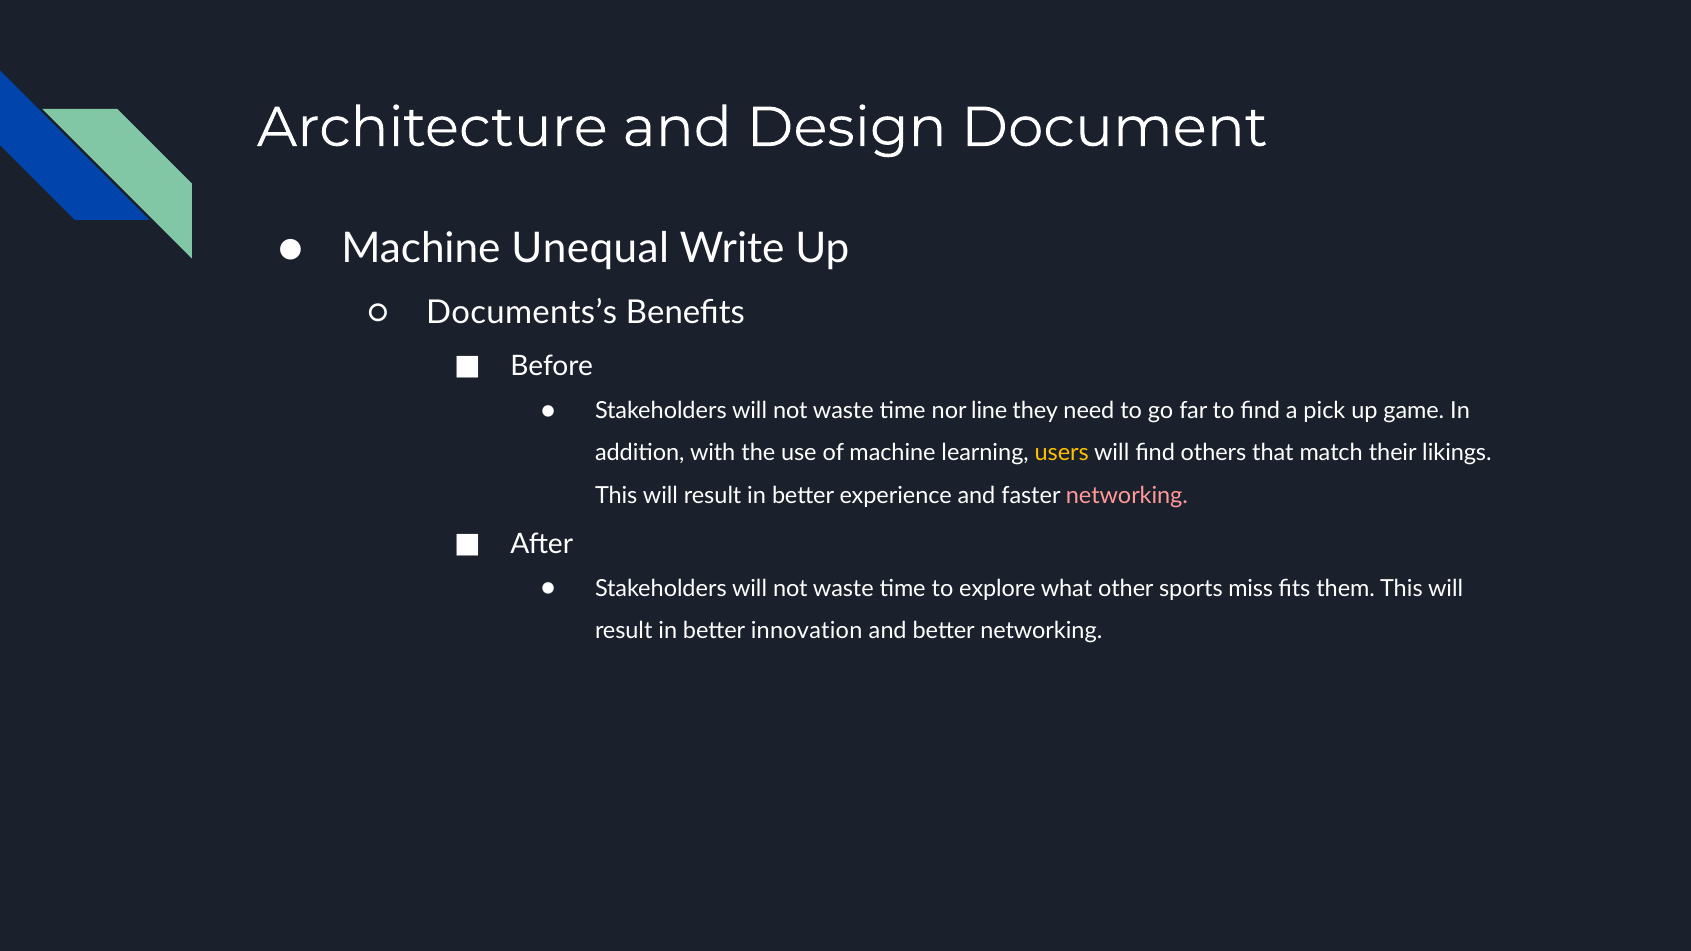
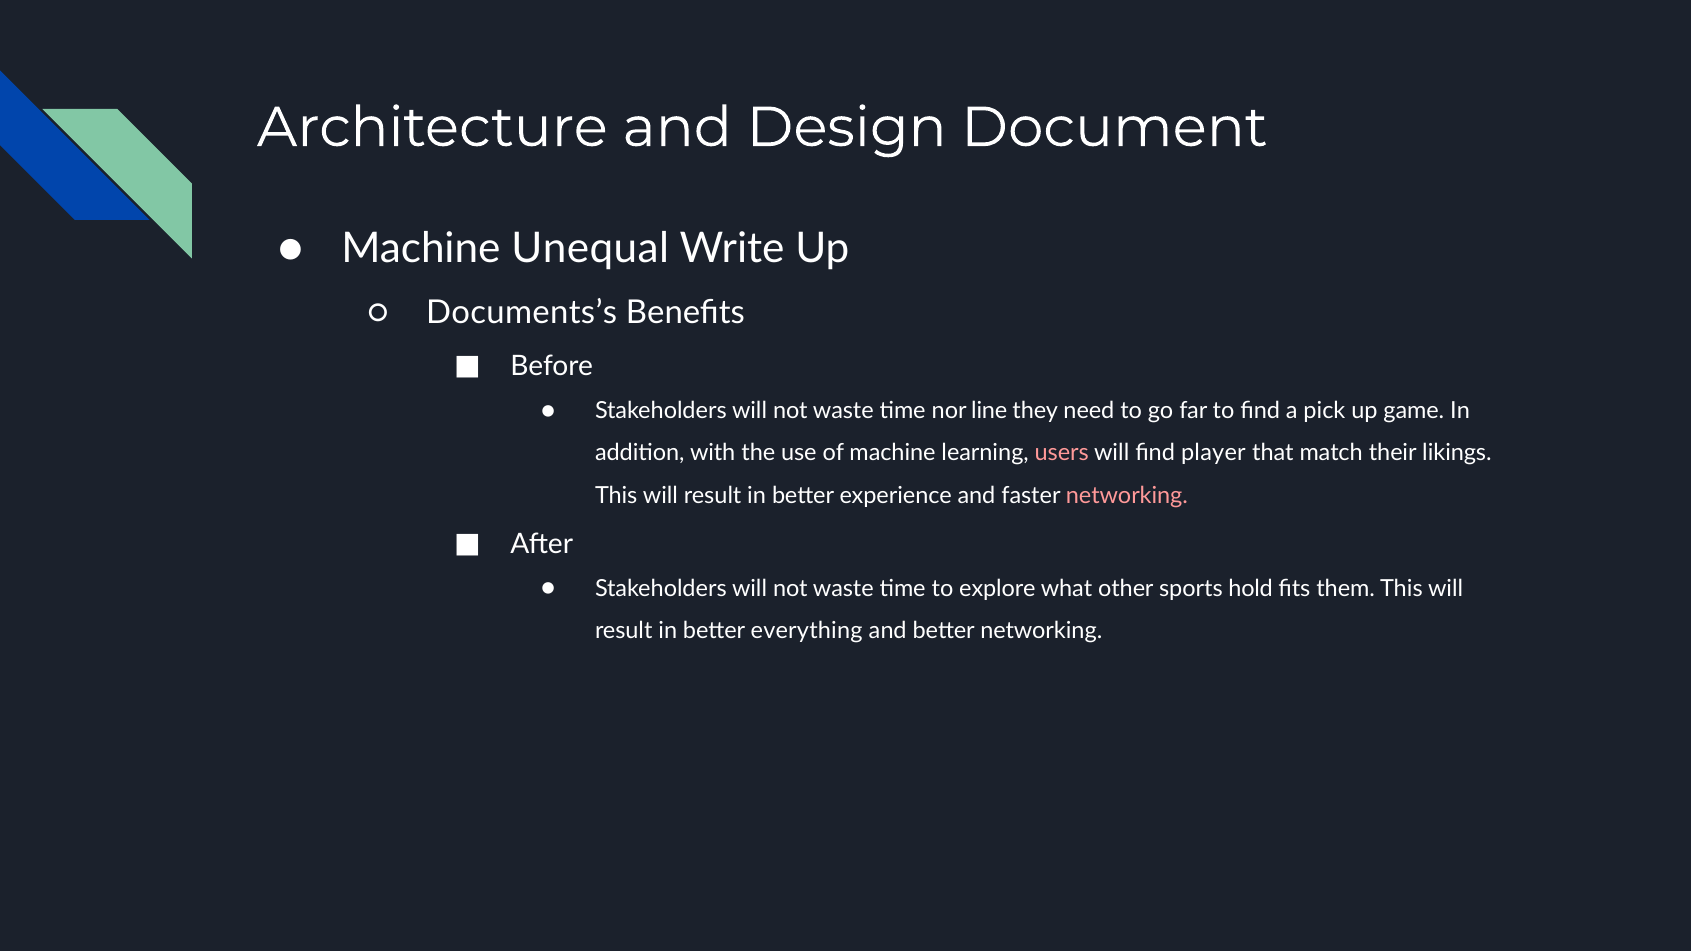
users colour: yellow -> pink
others: others -> player
miss: miss -> hold
innovation: innovation -> everything
